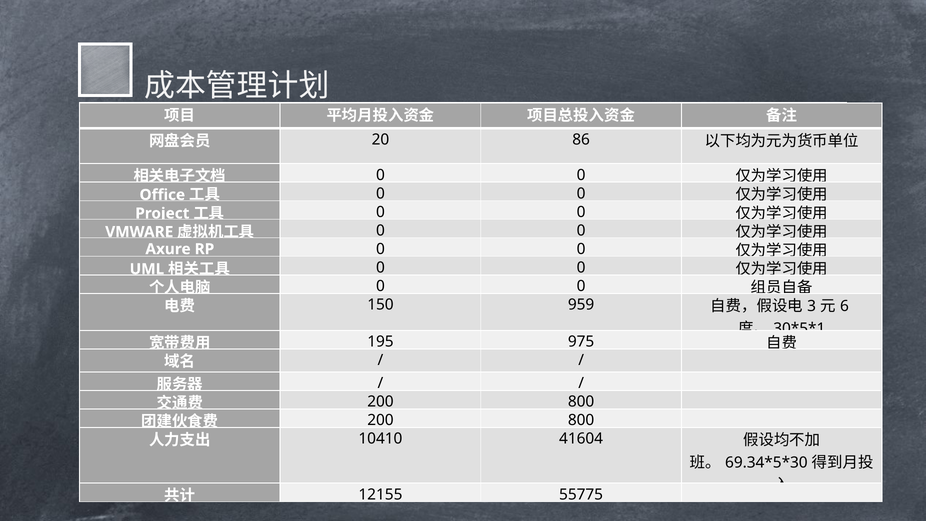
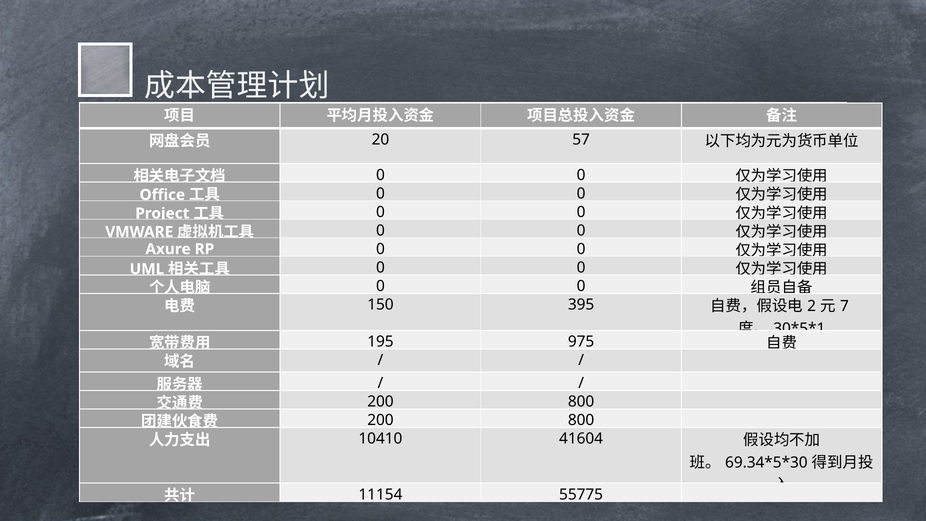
86: 86 -> 57
959: 959 -> 395
3: 3 -> 2
6: 6 -> 7
12155: 12155 -> 11154
